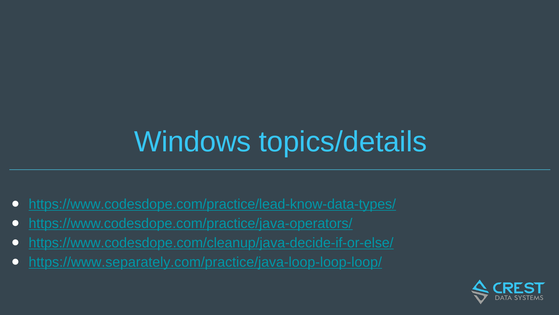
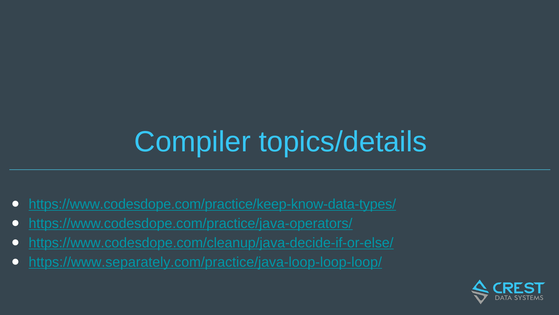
Windows: Windows -> Compiler
https://www.codesdope.com/practice/lead-know-data-types/: https://www.codesdope.com/practice/lead-know-data-types/ -> https://www.codesdope.com/practice/keep-know-data-types/
